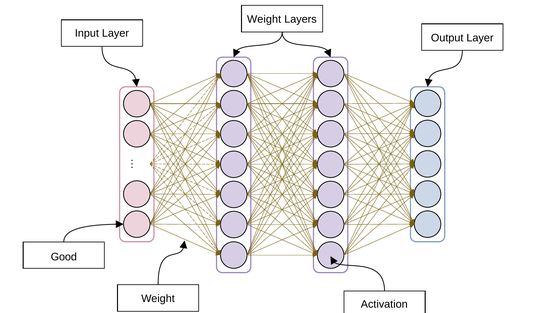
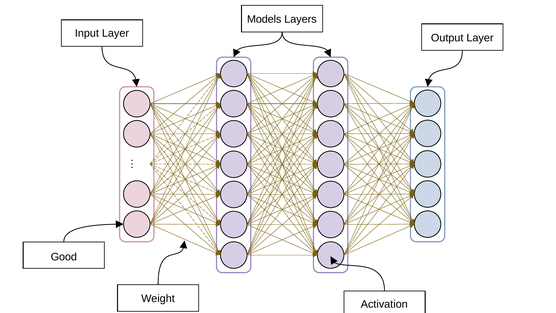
Weight at (264, 19): Weight -> Models
